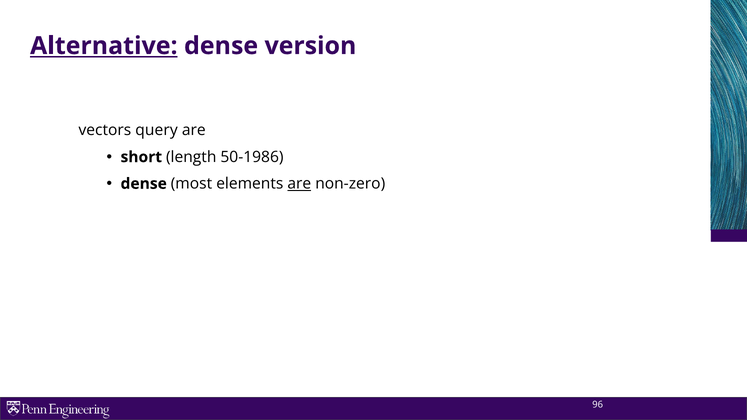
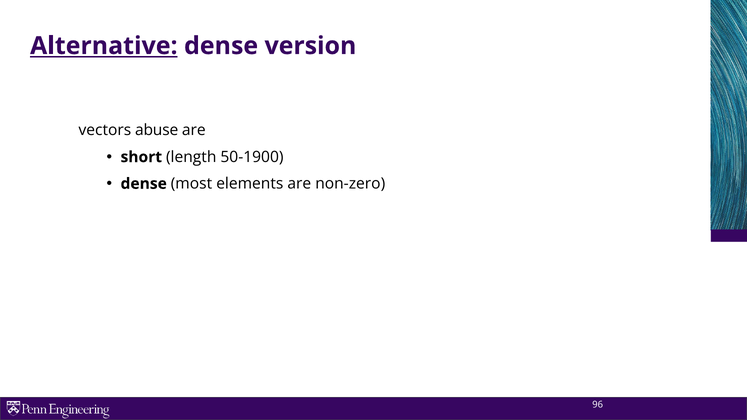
query: query -> abuse
50-1986: 50-1986 -> 50-1900
are at (299, 184) underline: present -> none
